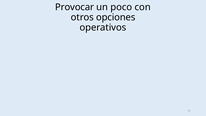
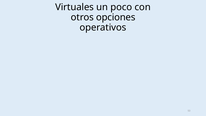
Provocar: Provocar -> Virtuales
